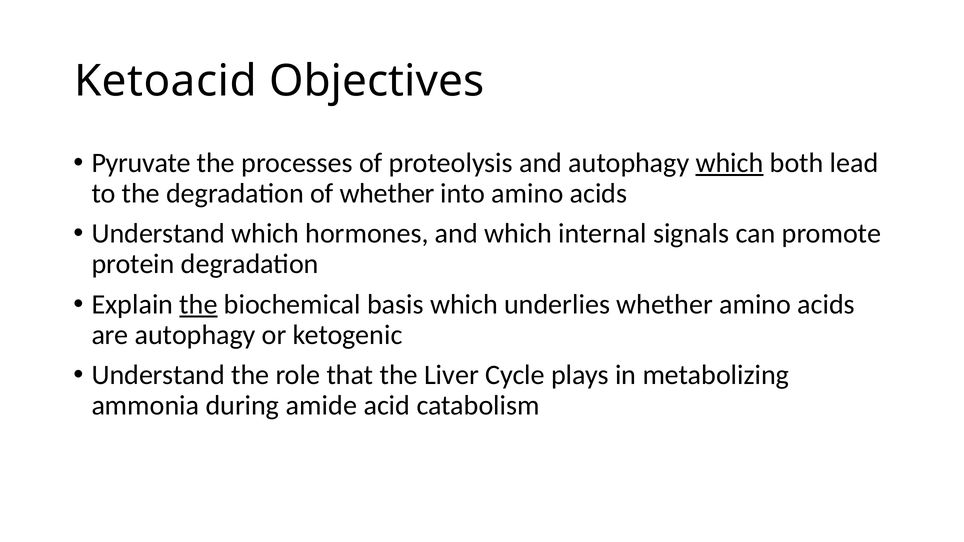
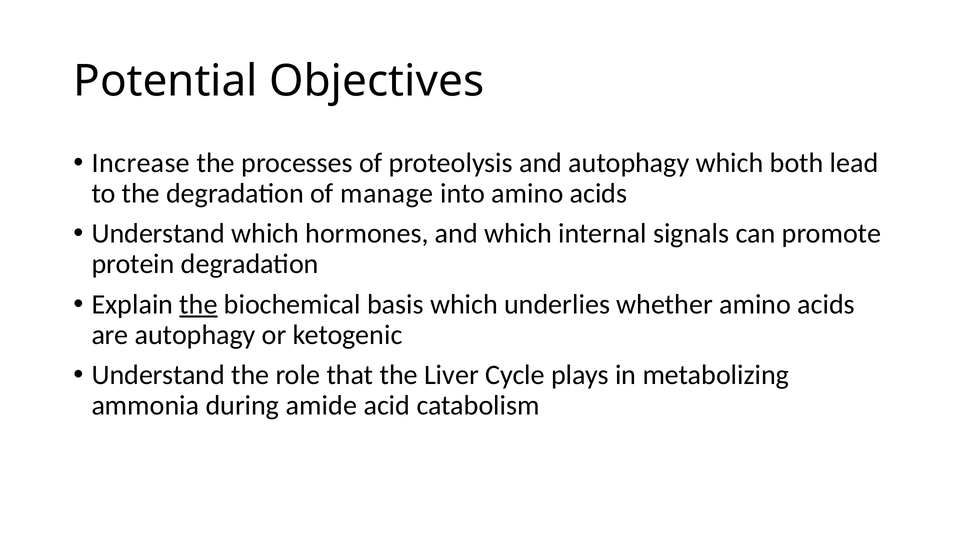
Ketoacid: Ketoacid -> Potential
Pyruvate: Pyruvate -> Increase
which at (730, 163) underline: present -> none
of whether: whether -> manage
